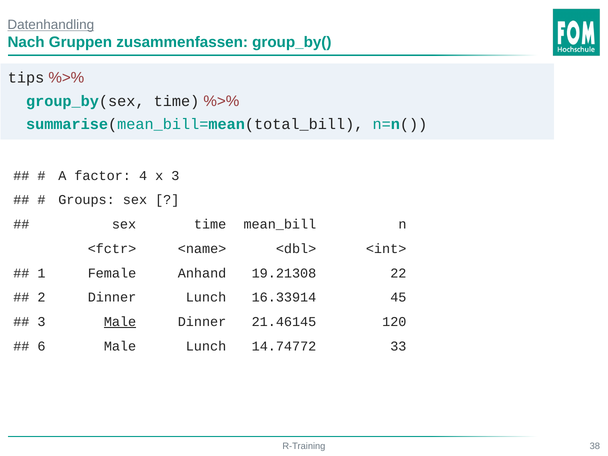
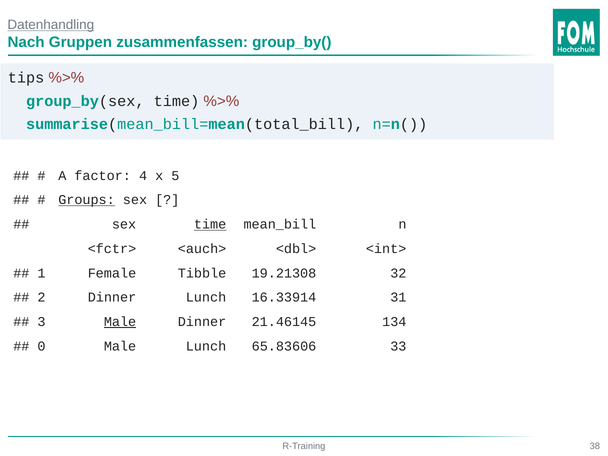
x 3: 3 -> 5
Groups underline: none -> present
time at (210, 224) underline: none -> present
<name>: <name> -> <auch>
Anhand: Anhand -> Tibble
22: 22 -> 32
45: 45 -> 31
120: 120 -> 134
6: 6 -> 0
14.74772: 14.74772 -> 65.83606
